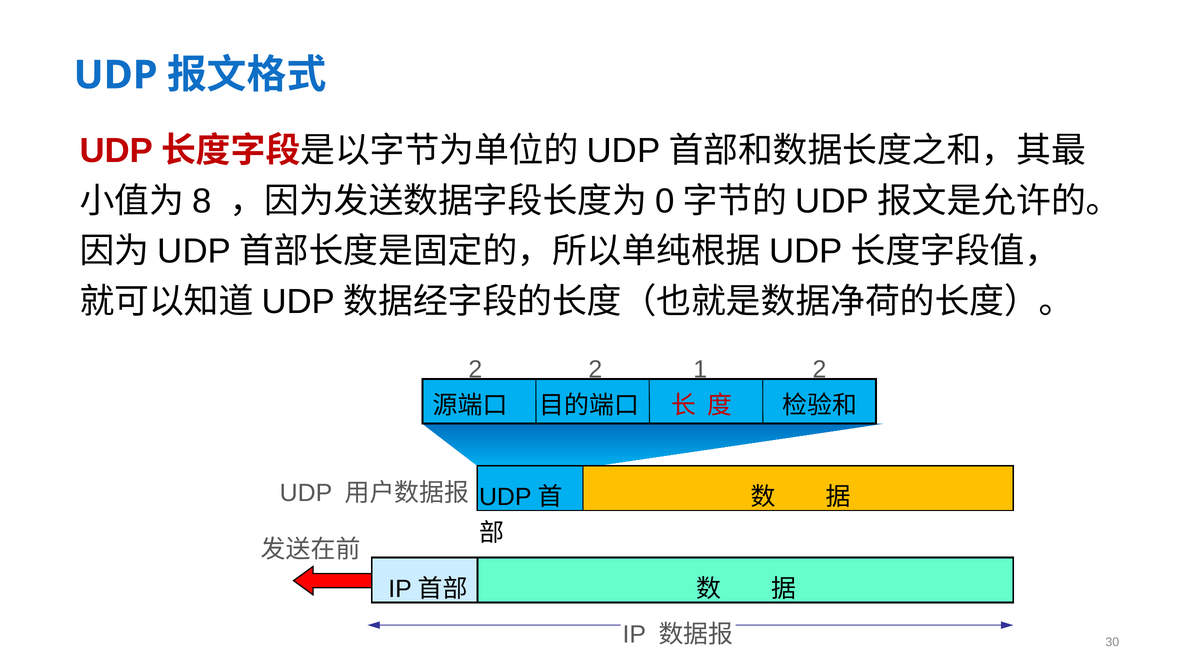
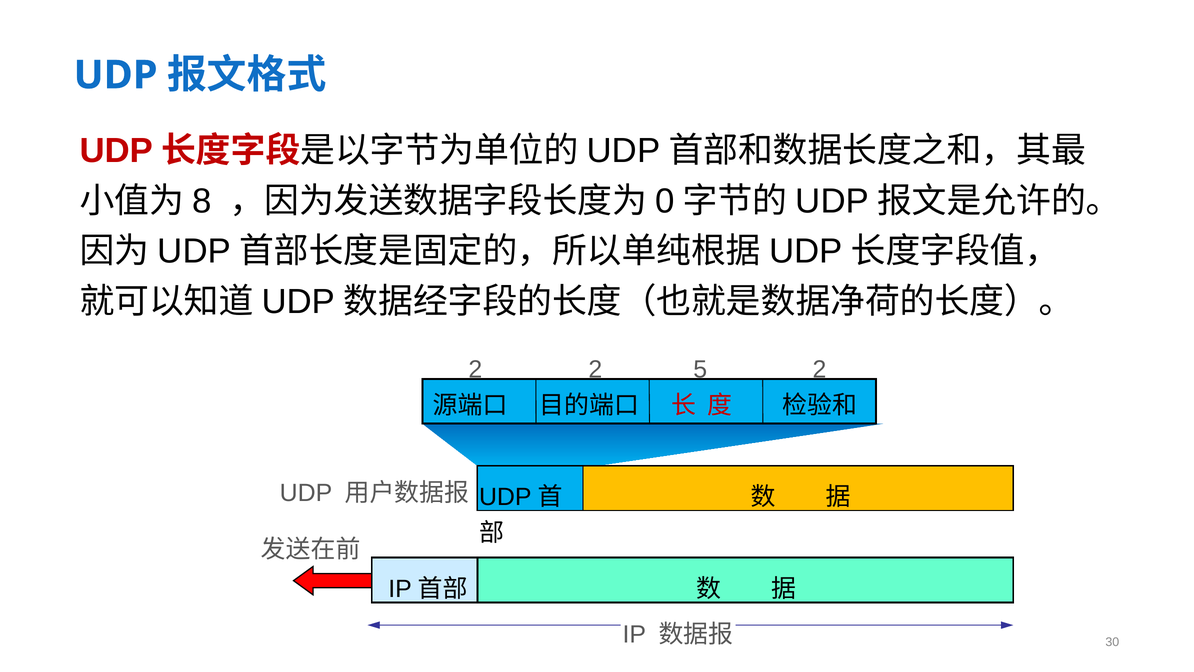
1: 1 -> 5
